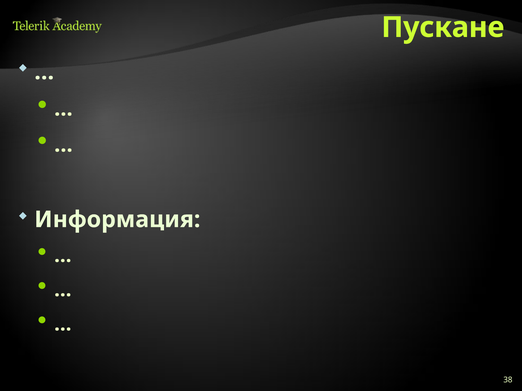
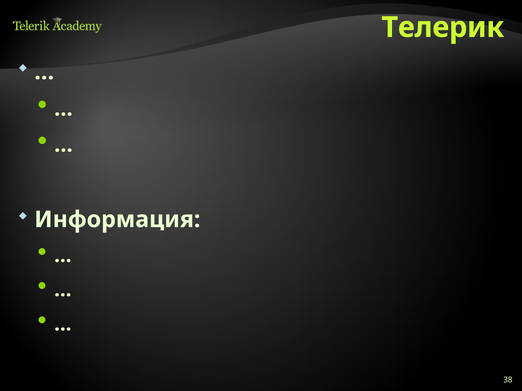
Пускане: Пускане -> Телерик
